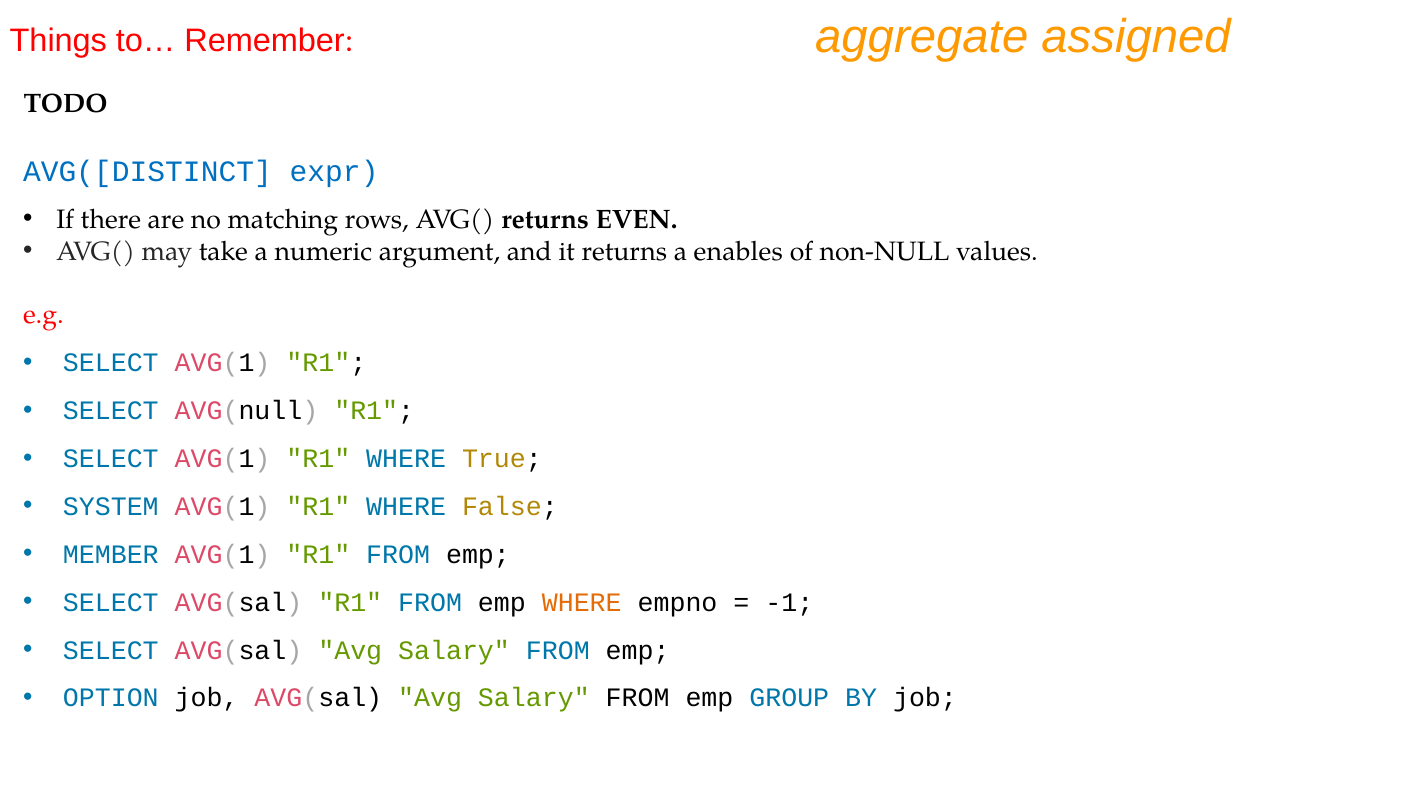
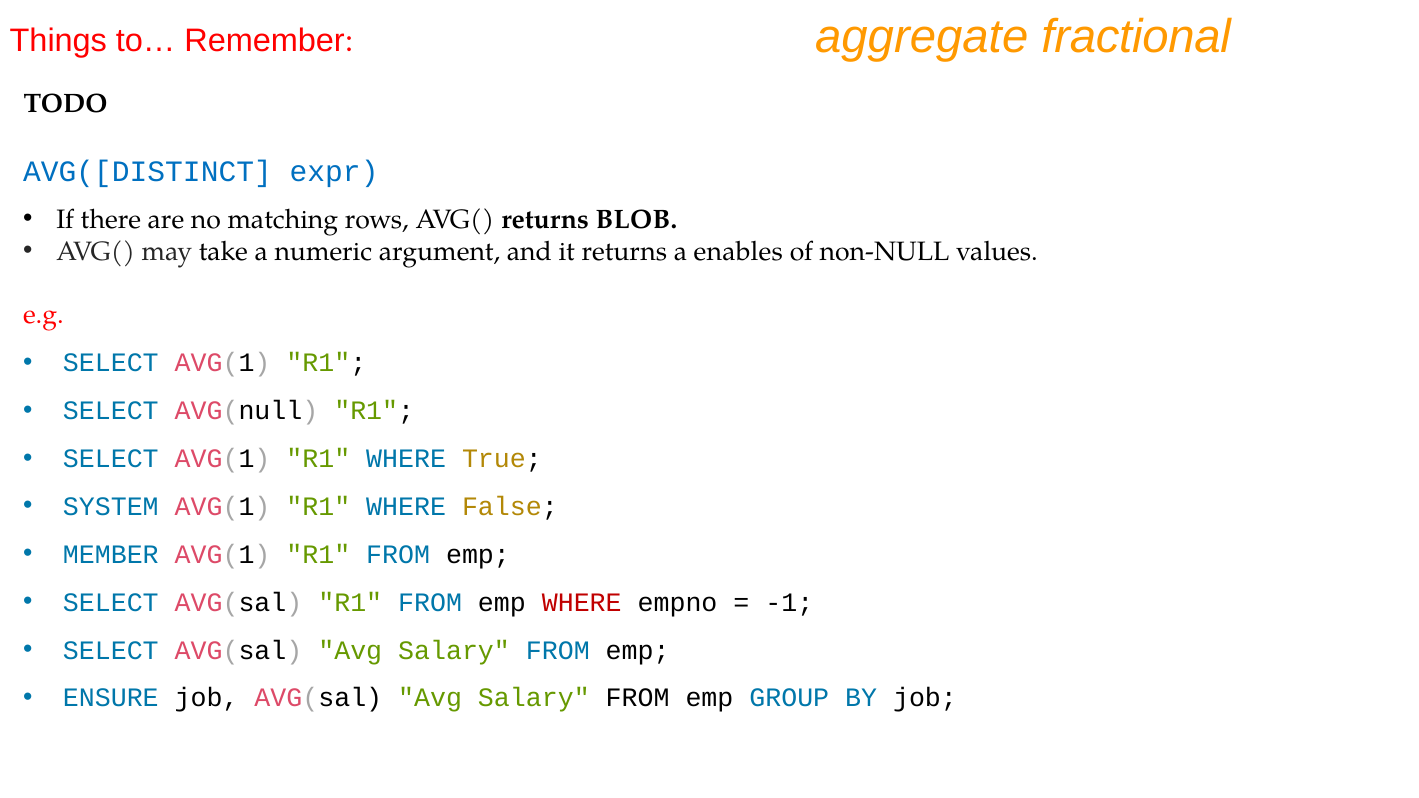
assigned: assigned -> fractional
EVEN: EVEN -> BLOB
WHERE at (582, 602) colour: orange -> red
OPTION: OPTION -> ENSURE
